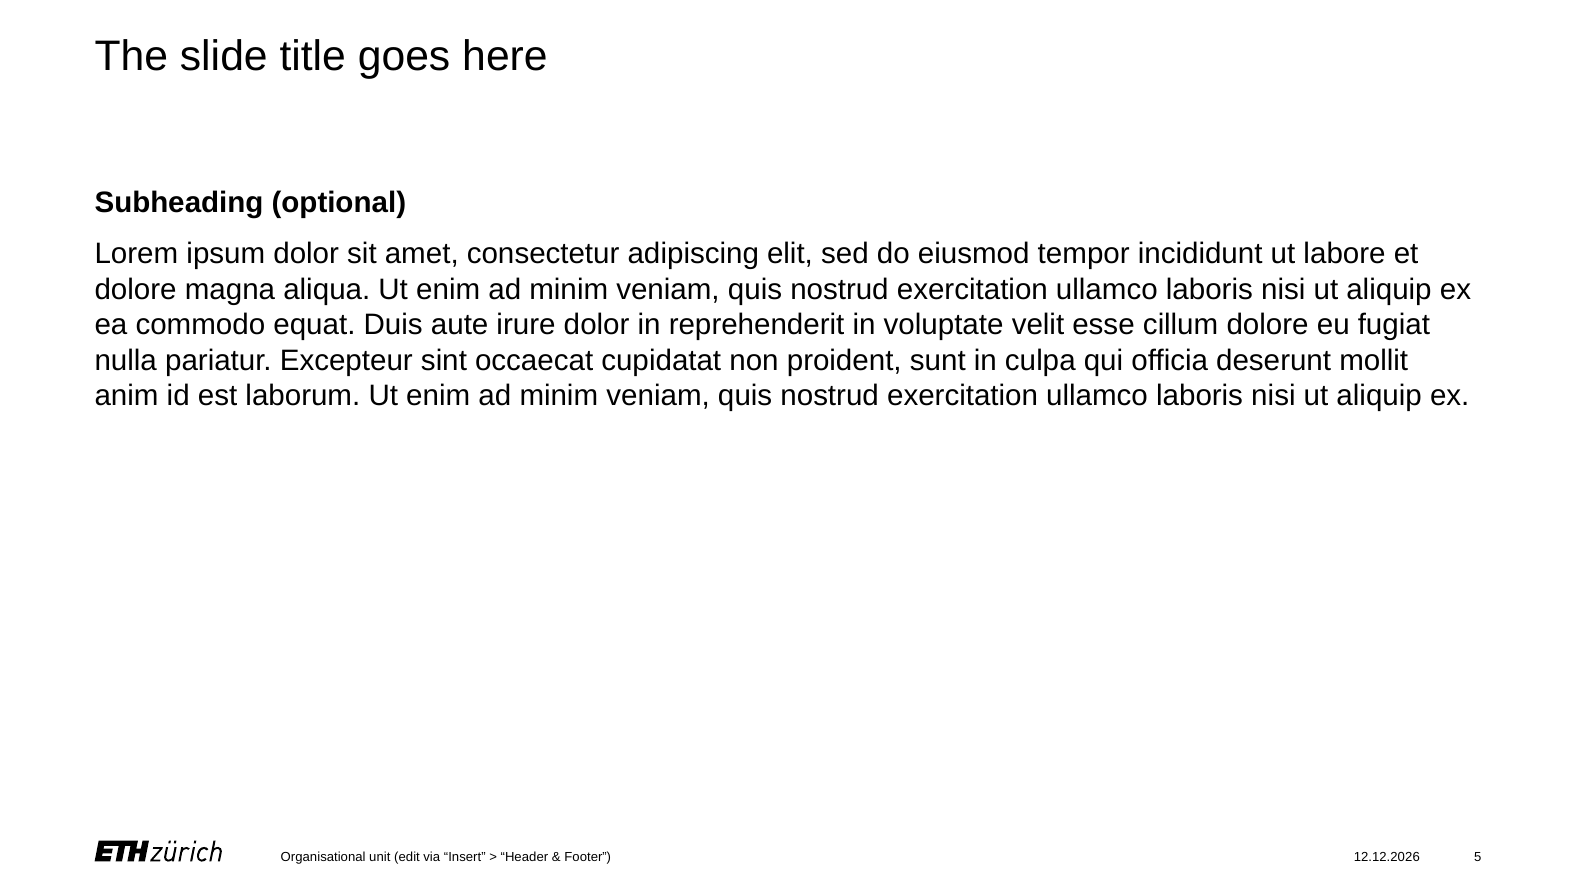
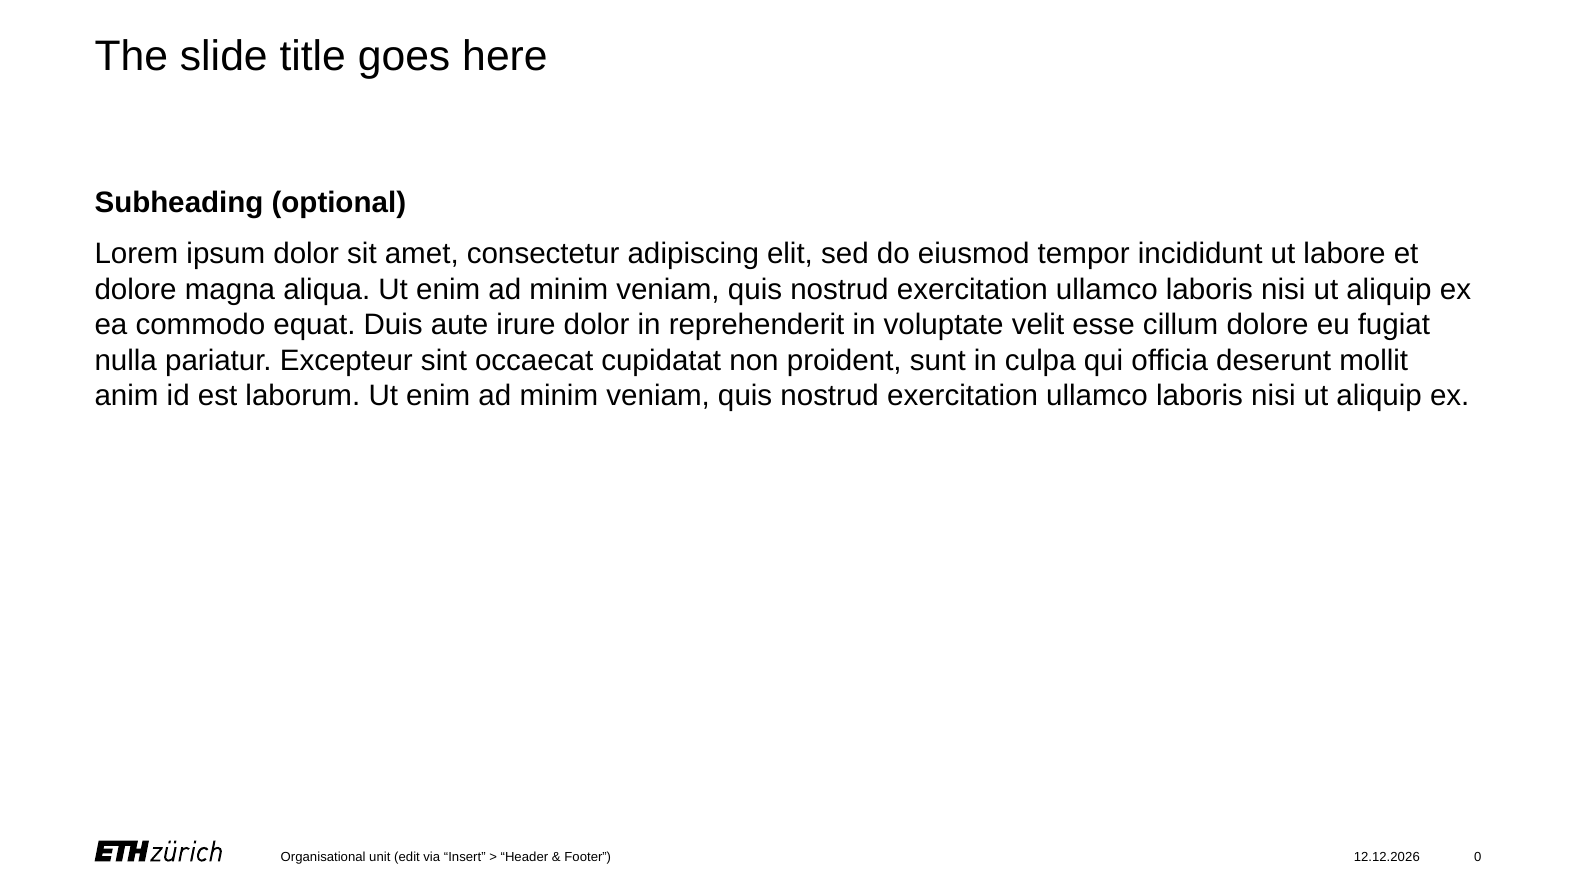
5: 5 -> 0
